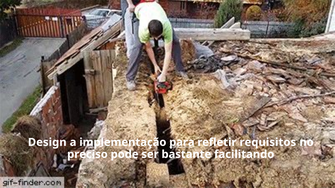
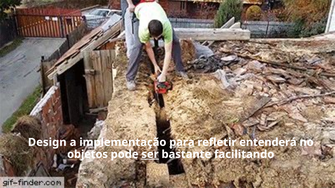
requisitos: requisitos -> entenderá
preciso: preciso -> objetos
ser underline: none -> present
